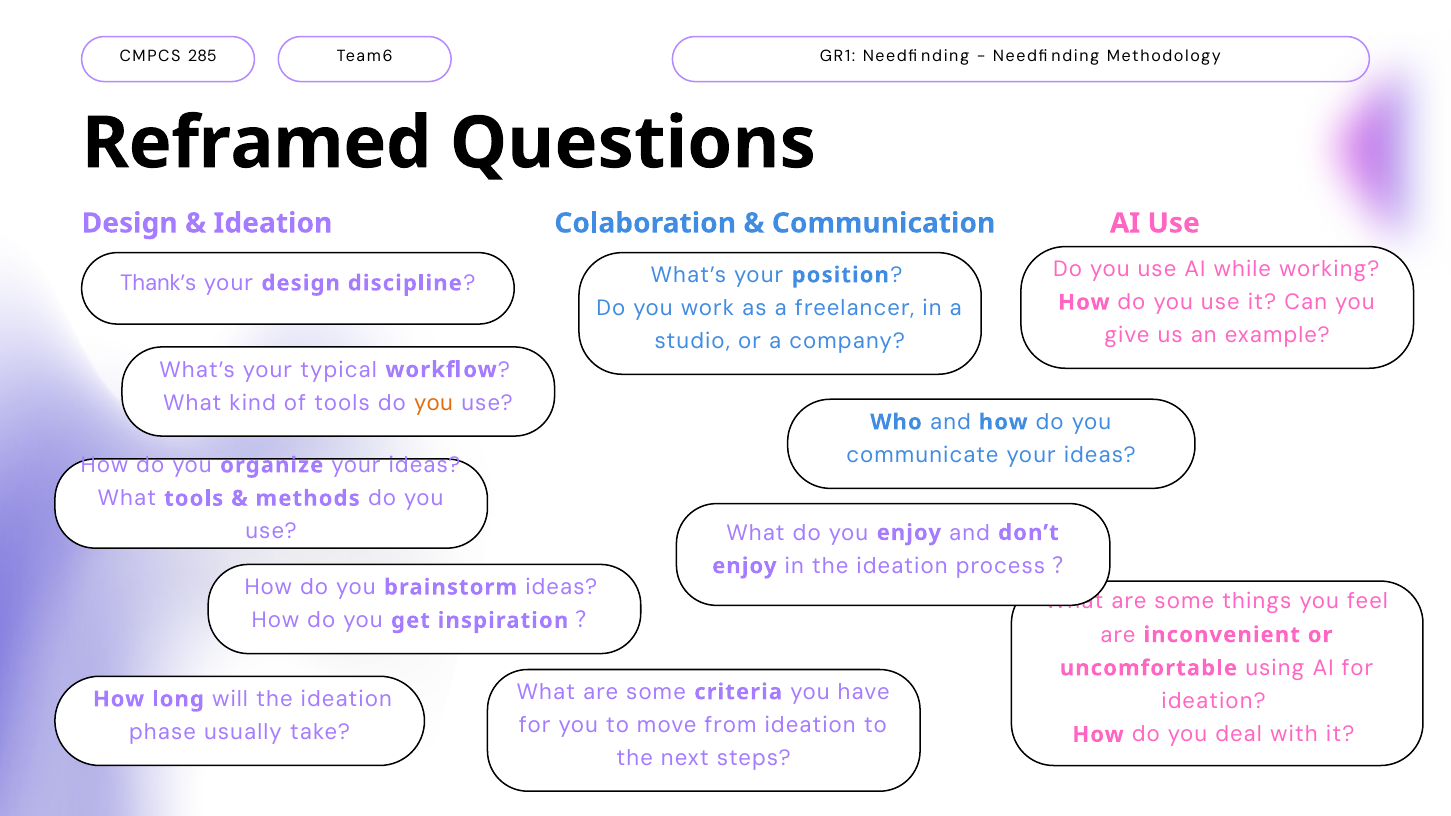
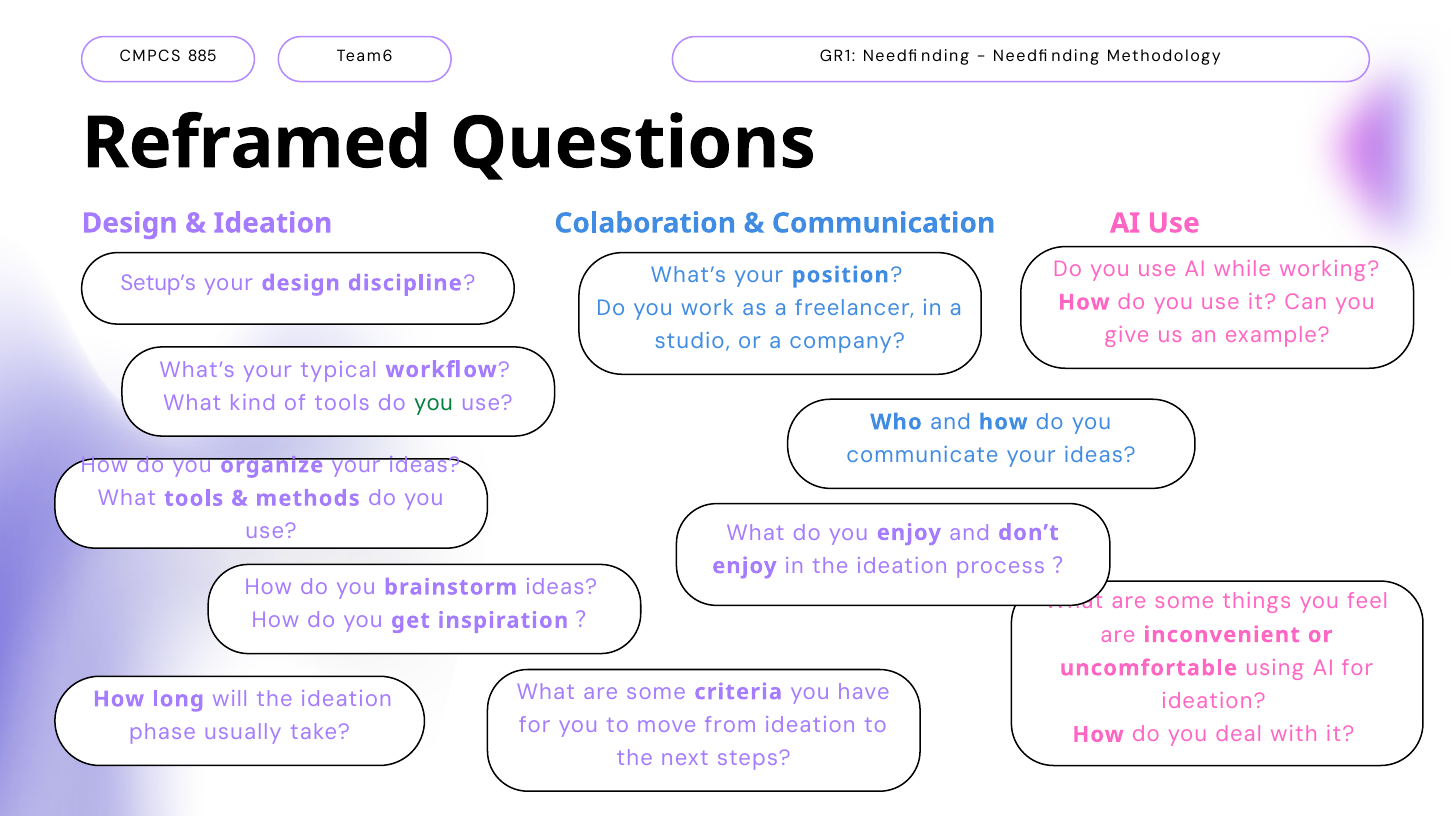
285: 285 -> 885
Thank’s: Thank’s -> Setup’s
you at (434, 403) colour: orange -> green
